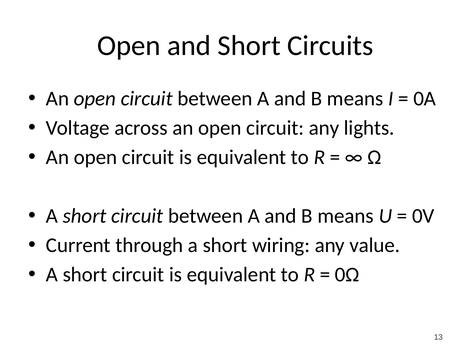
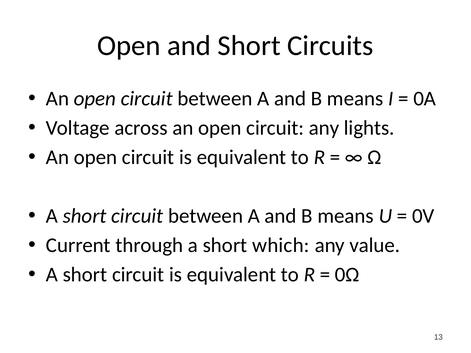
wiring: wiring -> which
